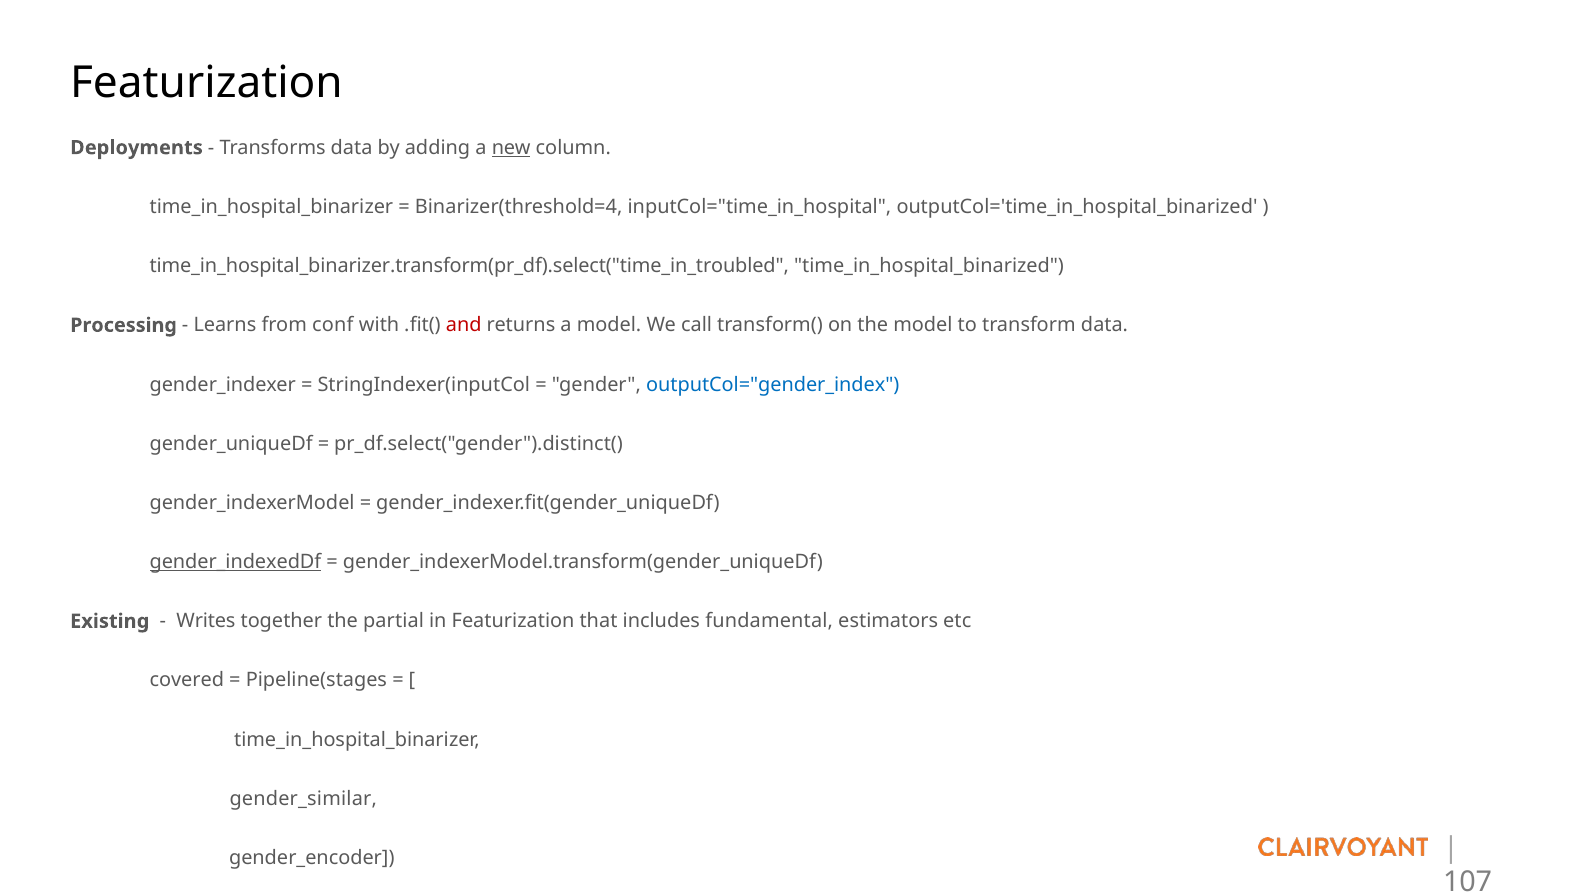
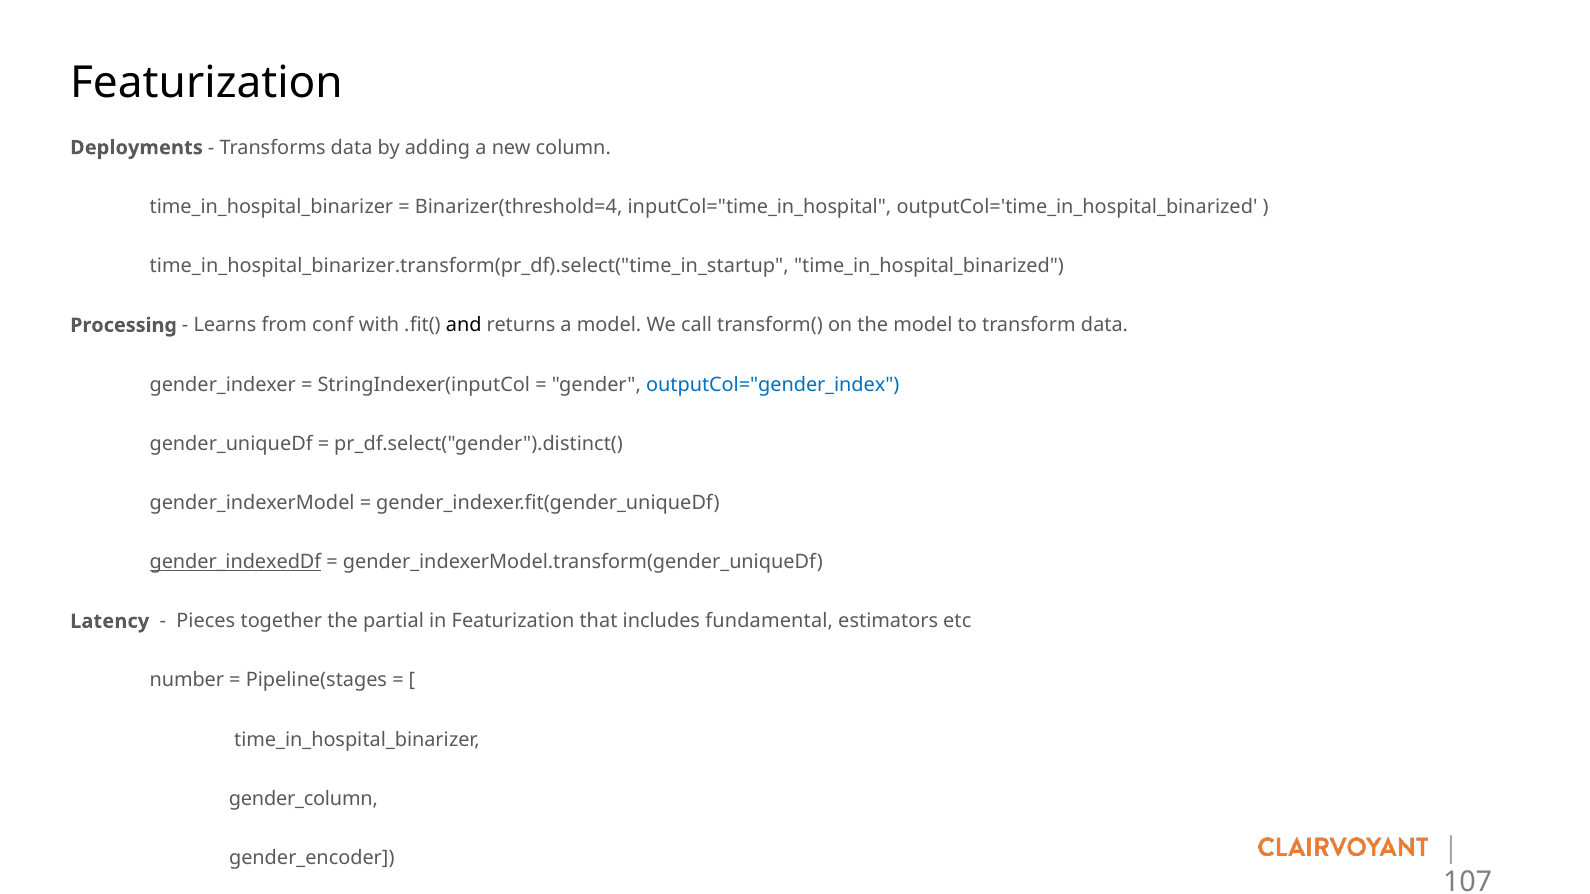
new underline: present -> none
time_in_hospital_binarizer.transform(pr_df).select("time_in_troubled: time_in_hospital_binarizer.transform(pr_df).select("time_in_troubled -> time_in_hospital_binarizer.transform(pr_df).select("time_in_startup
and colour: red -> black
Existing: Existing -> Latency
Writes: Writes -> Pieces
covered: covered -> number
gender_similar: gender_similar -> gender_column
